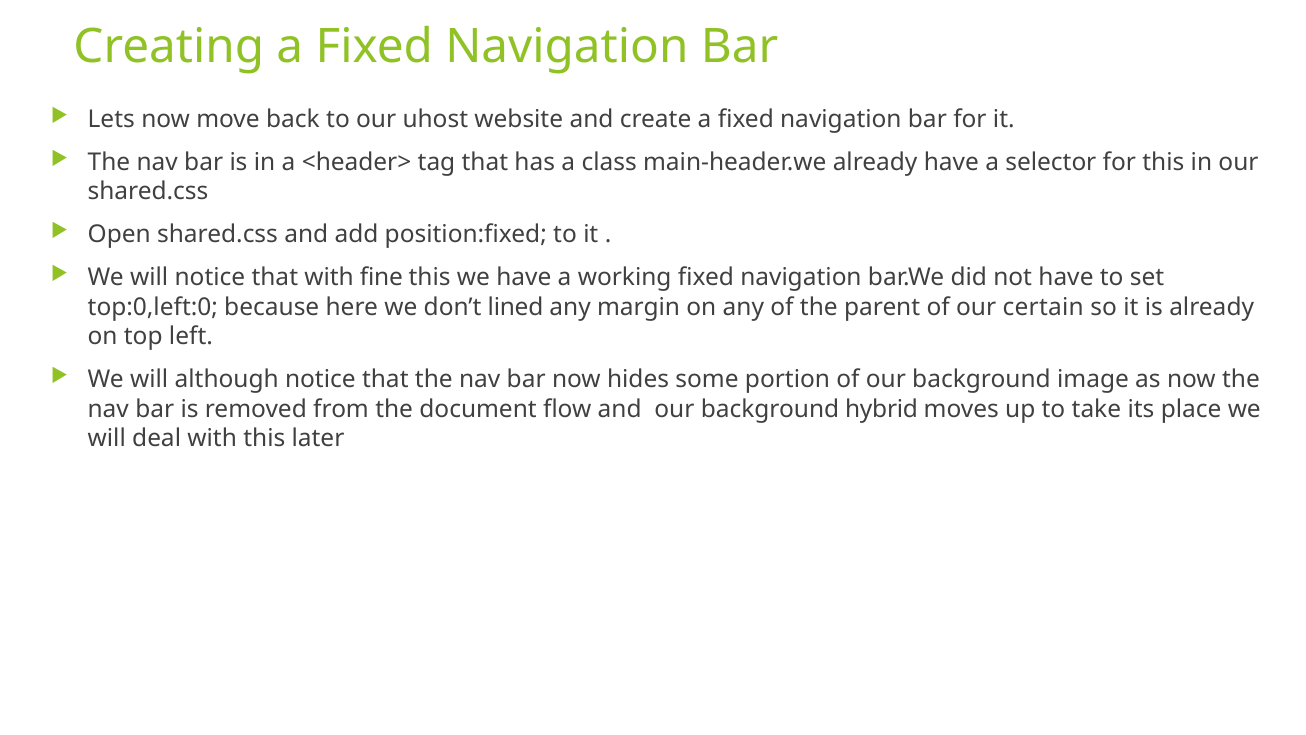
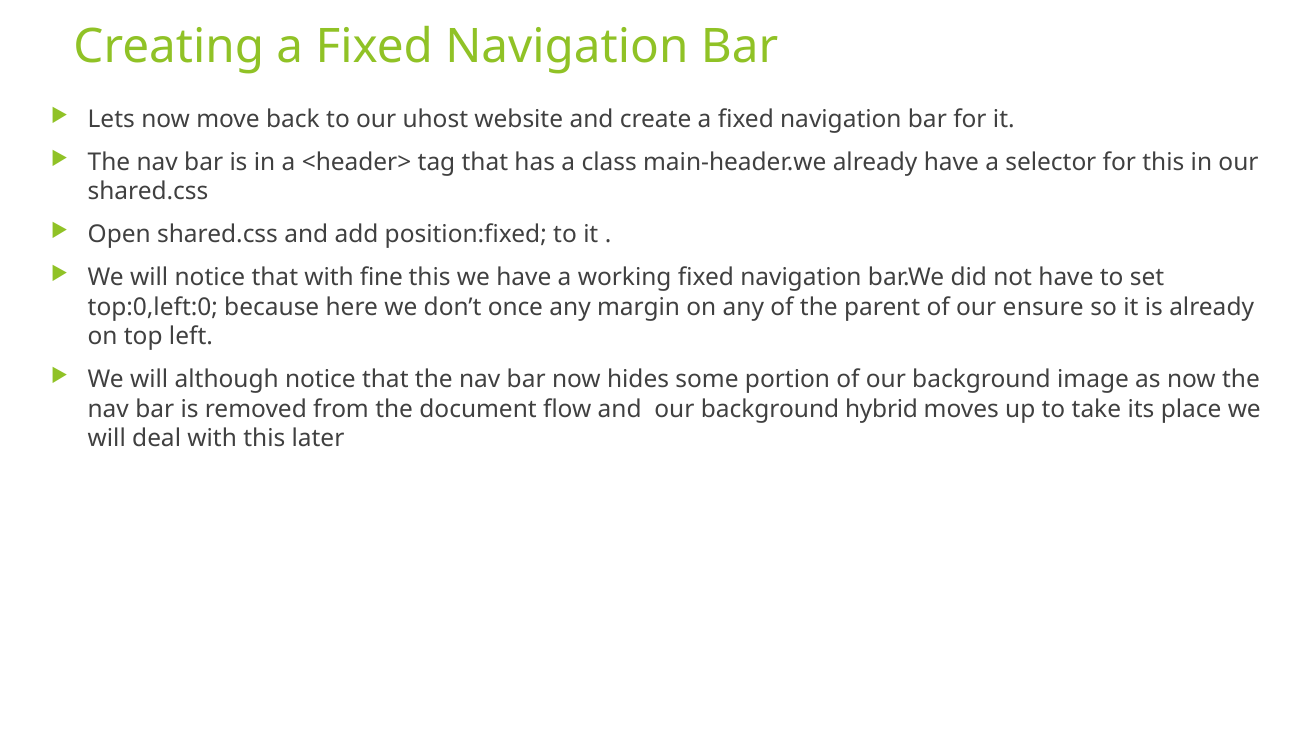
lined: lined -> once
certain: certain -> ensure
